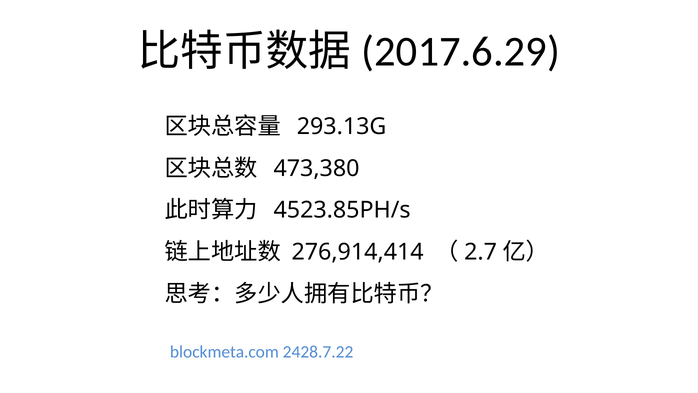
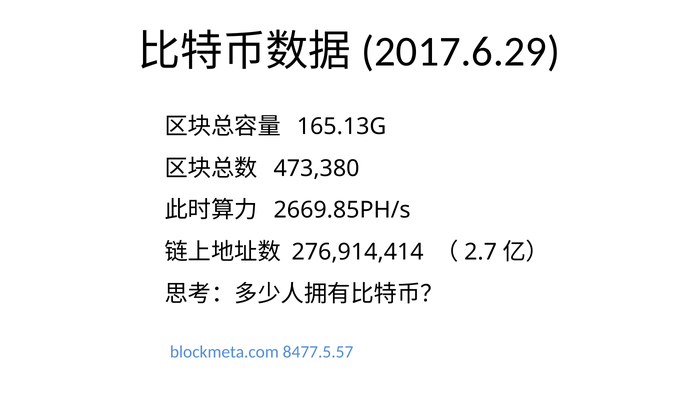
293.13G: 293.13G -> 165.13G
4523.85PH/s: 4523.85PH/s -> 2669.85PH/s
2428.7.22: 2428.7.22 -> 8477.5.57
